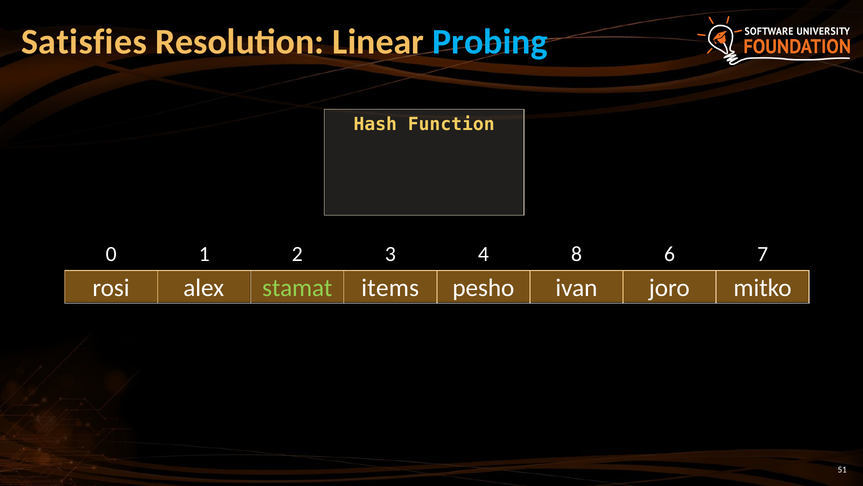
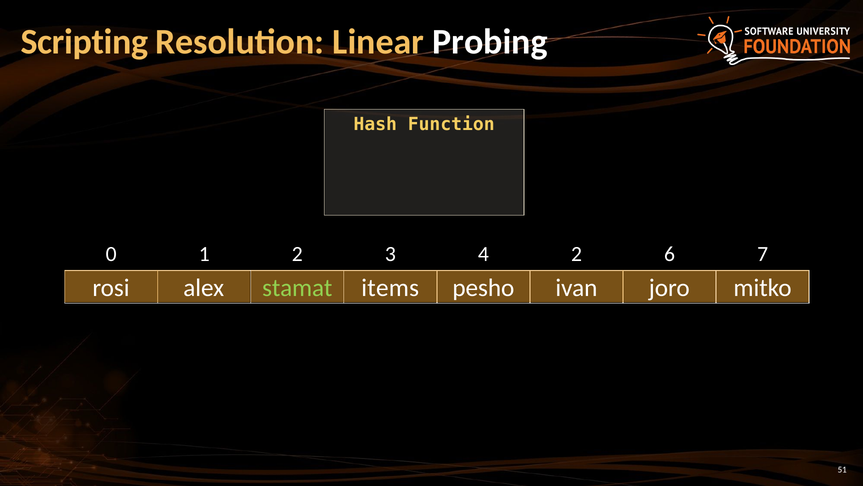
Satisfies: Satisfies -> Scripting
Probing colour: light blue -> white
4 8: 8 -> 2
